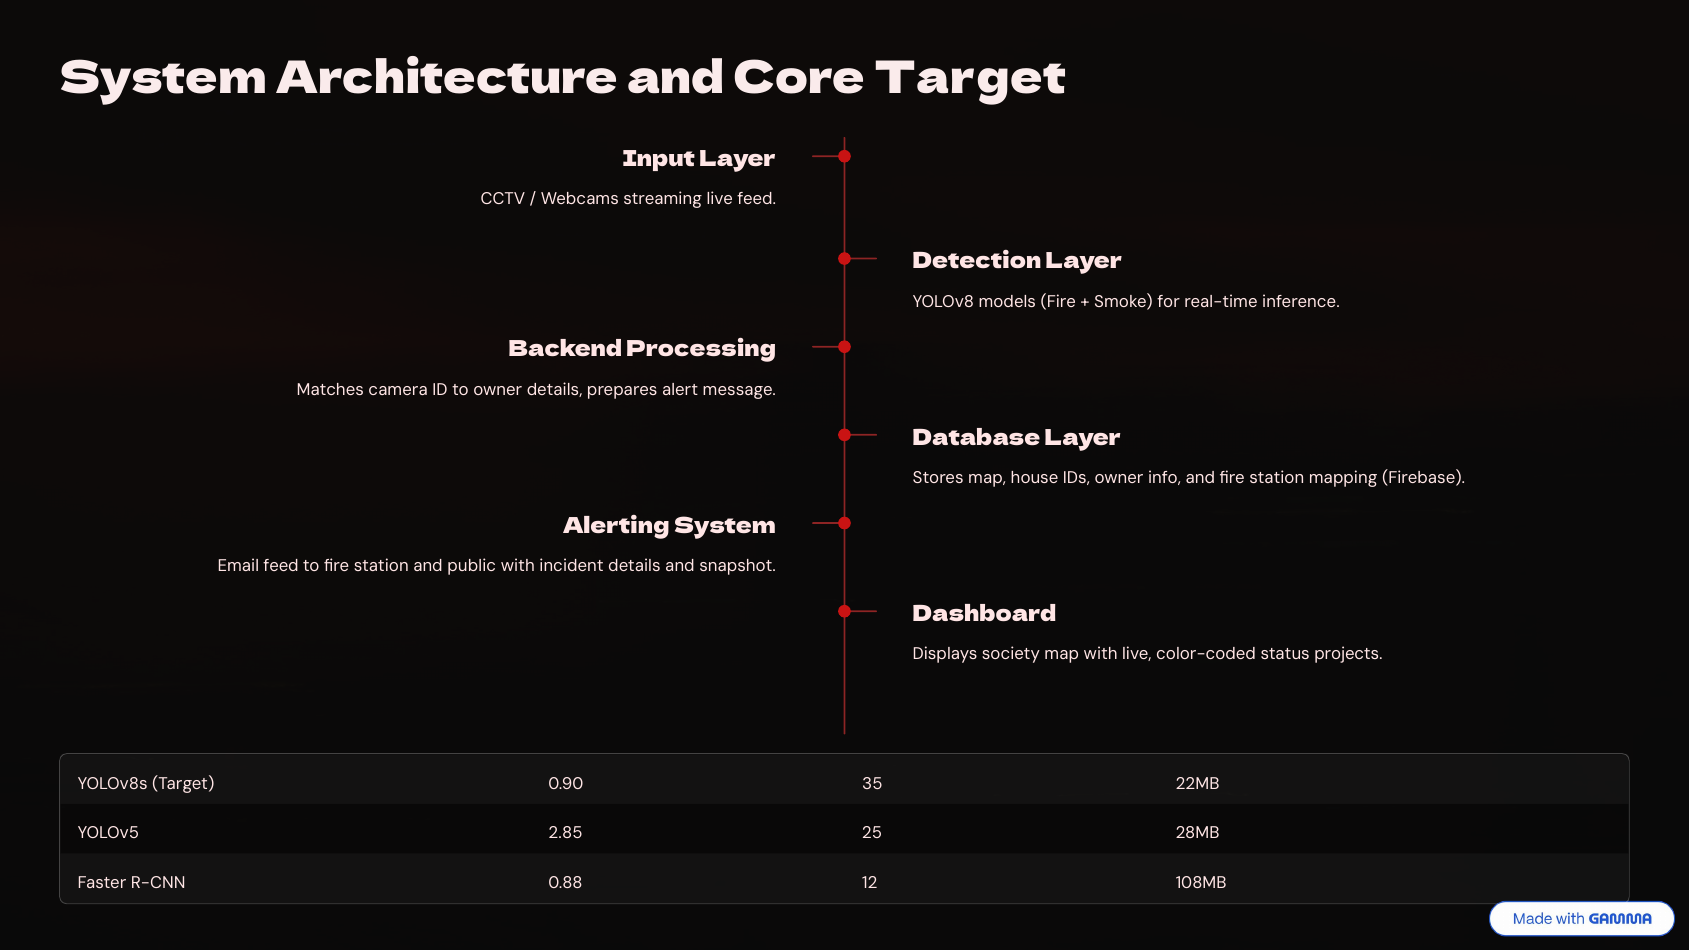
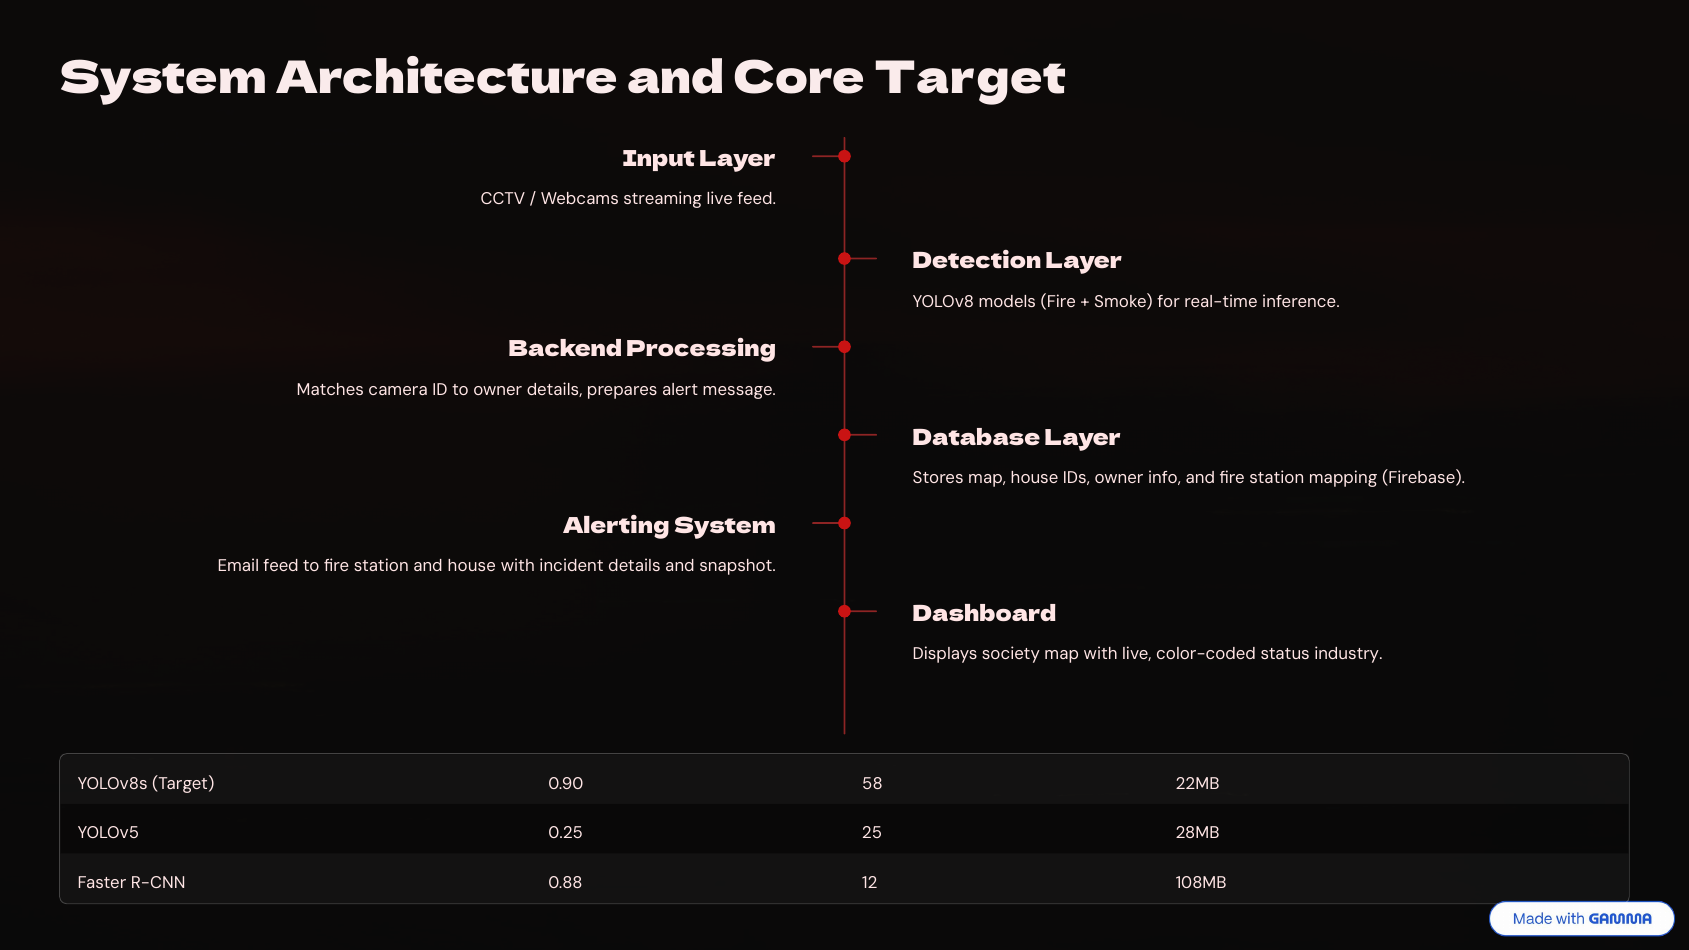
and public: public -> house
projects: projects -> industry
35: 35 -> 58
2.85: 2.85 -> 0.25
